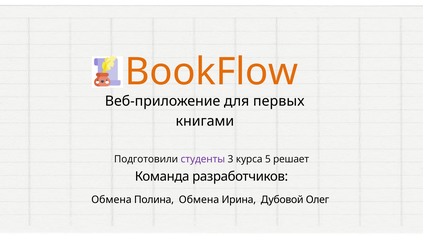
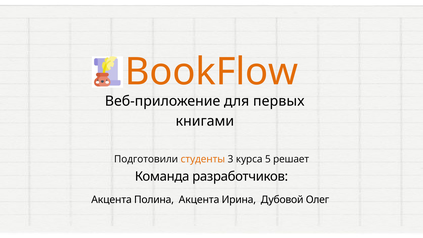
студенты colour: purple -> orange
Обмена at (111, 200): Обмена -> Акцента
Полина Обмена: Обмена -> Акцента
